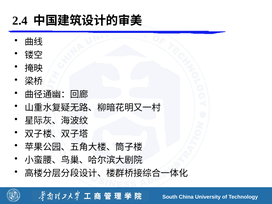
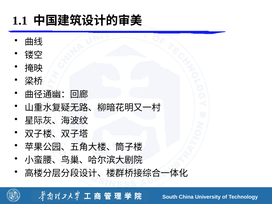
2.4: 2.4 -> 1.1
